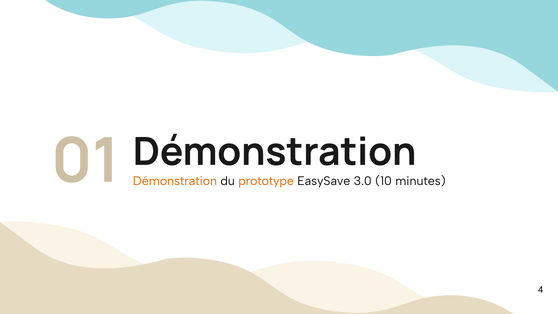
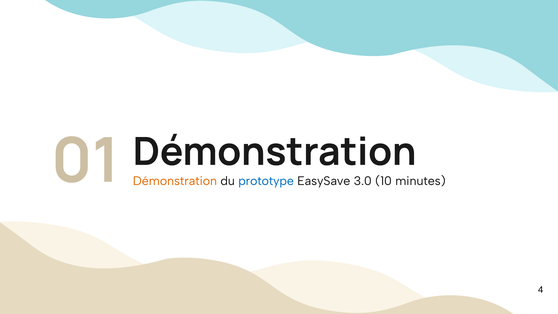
prototype colour: orange -> blue
